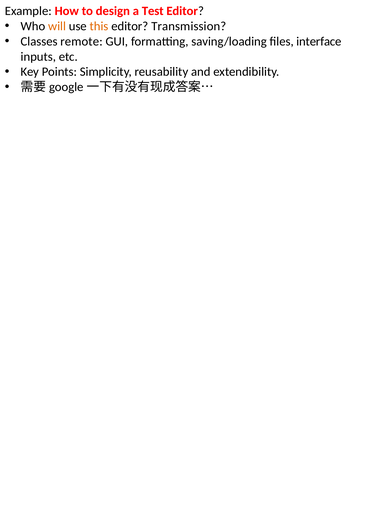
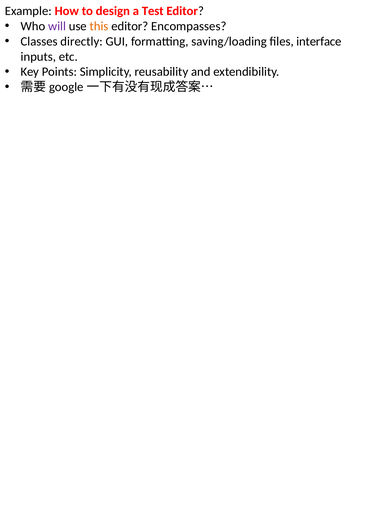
will colour: orange -> purple
Transmission: Transmission -> Encompasses
remote: remote -> directly
